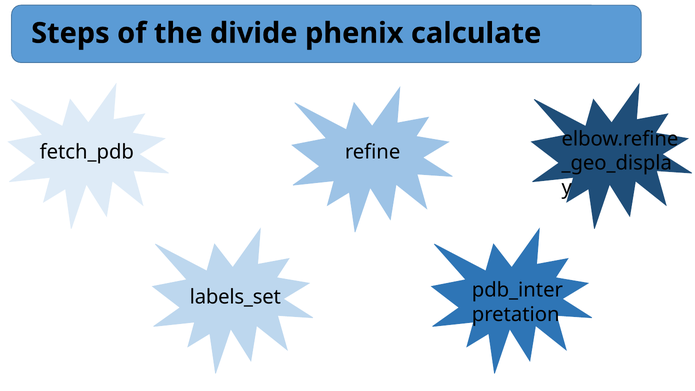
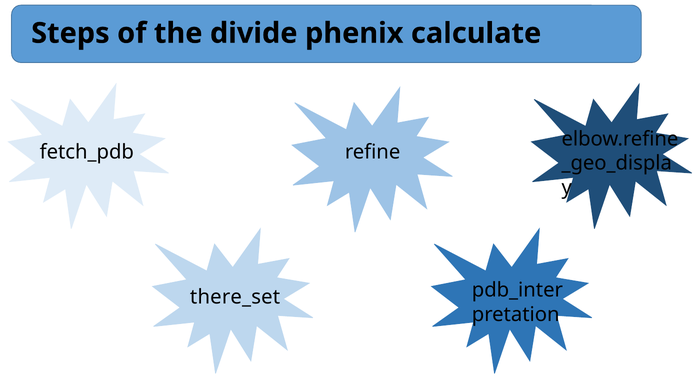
labels_set: labels_set -> there_set
